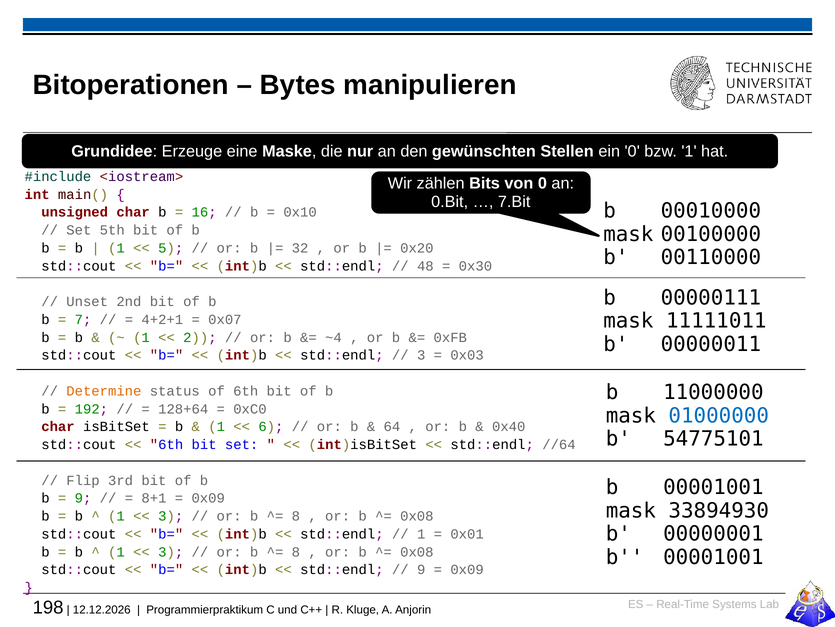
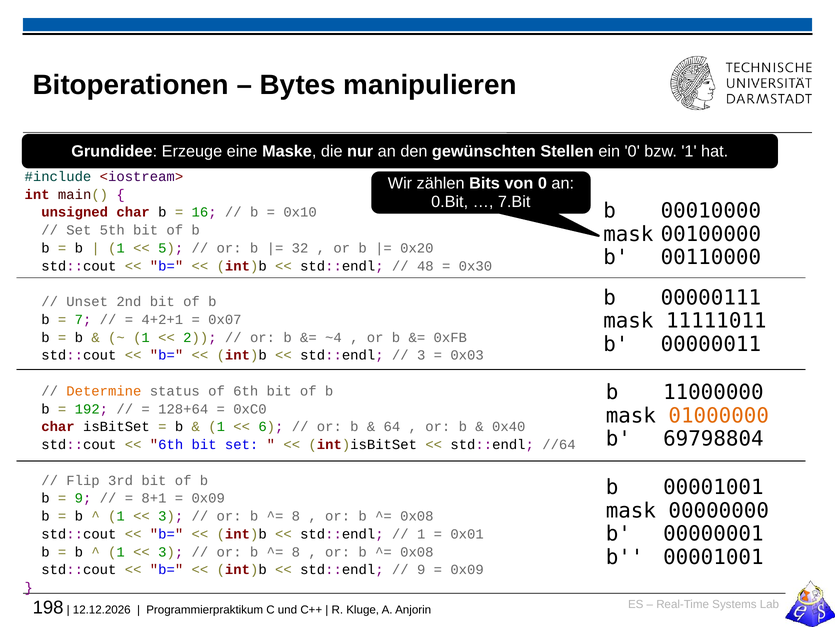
01000000 colour: blue -> orange
54775101: 54775101 -> 69798804
33894930: 33894930 -> 00000000
